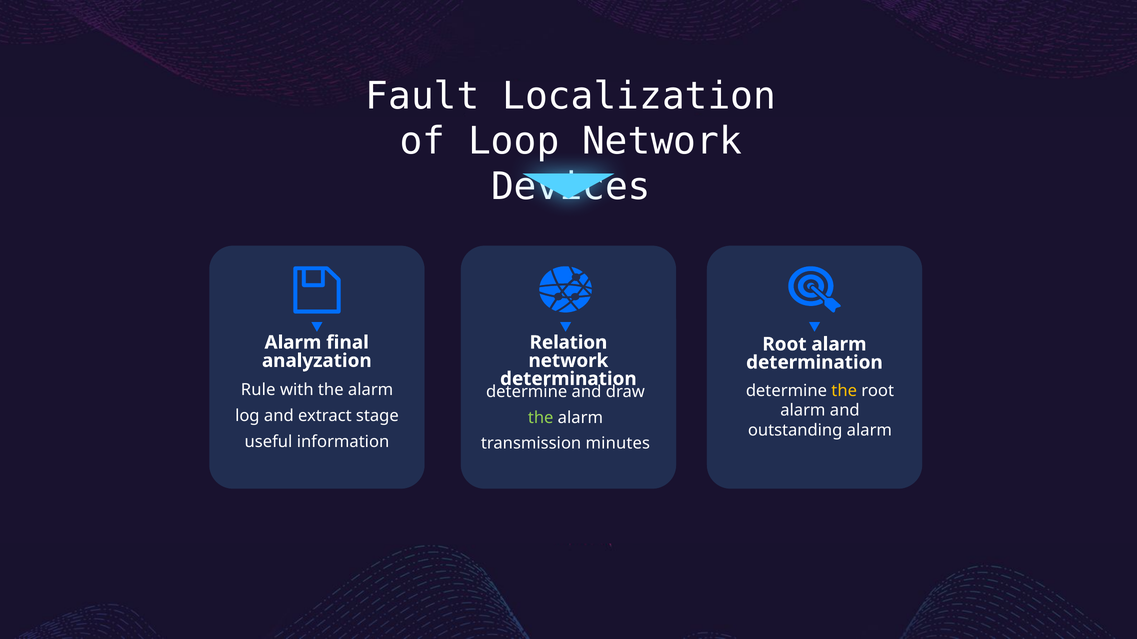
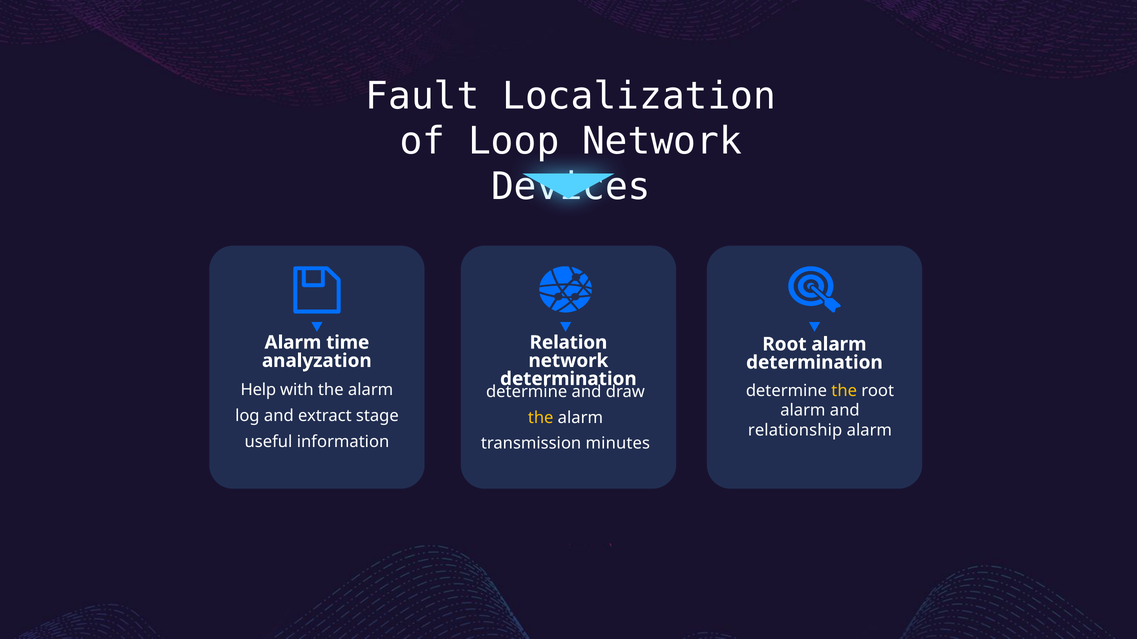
final: final -> time
Rule: Rule -> Help
the at (541, 418) colour: light green -> yellow
outstanding: outstanding -> relationship
